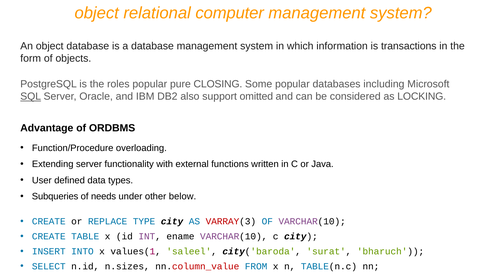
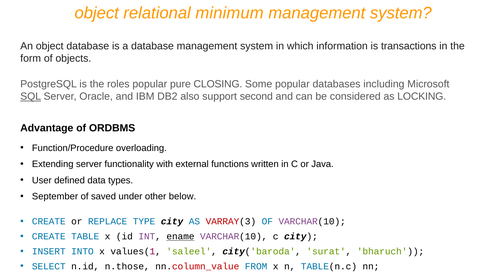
computer: computer -> minimum
omitted: omitted -> second
Subqueries: Subqueries -> September
needs: needs -> saved
ename underline: none -> present
n.sizes: n.sizes -> n.those
